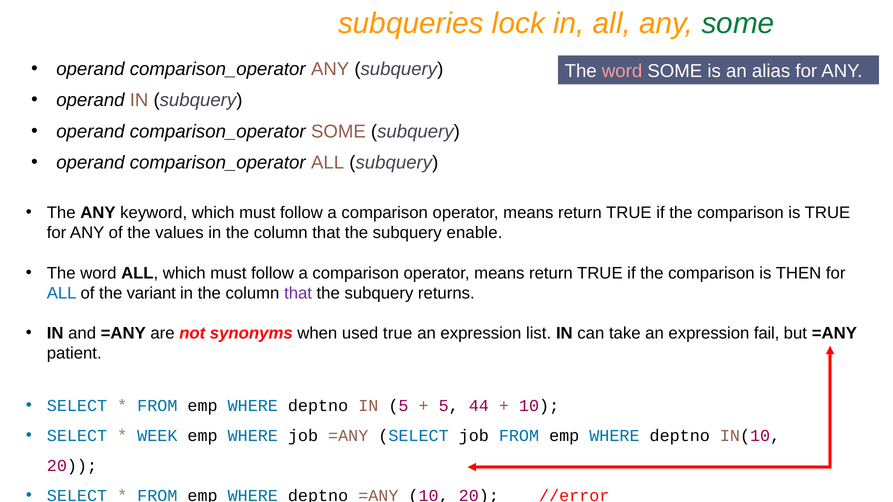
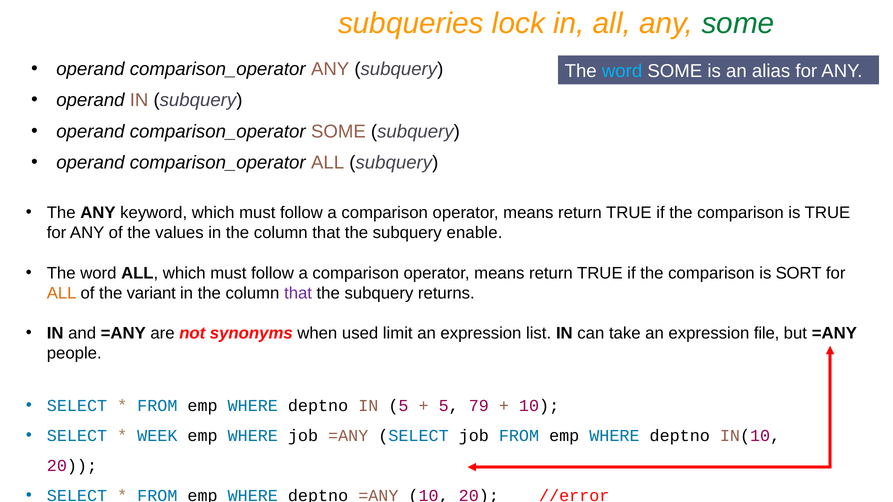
word at (622, 71) colour: pink -> light blue
THEN: THEN -> SORT
ALL at (62, 293) colour: blue -> orange
used true: true -> limit
fail: fail -> file
patient: patient -> people
44: 44 -> 79
